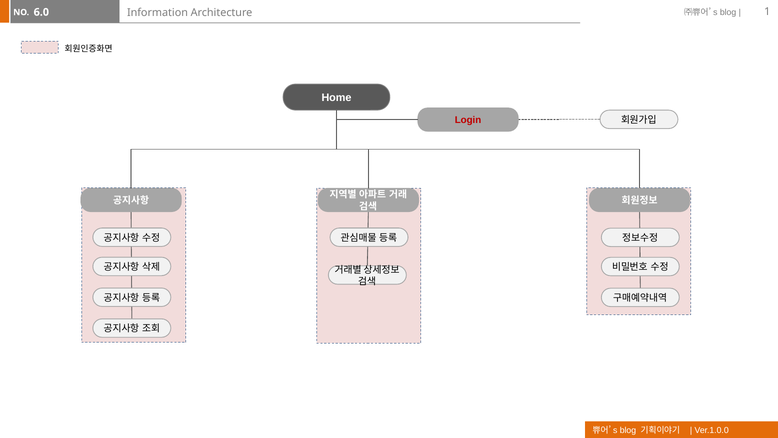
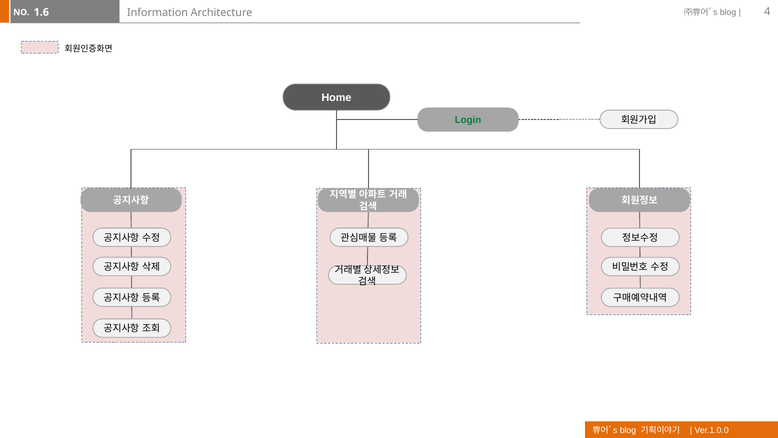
6.0: 6.0 -> 1.6
1: 1 -> 4
Login colour: red -> green
